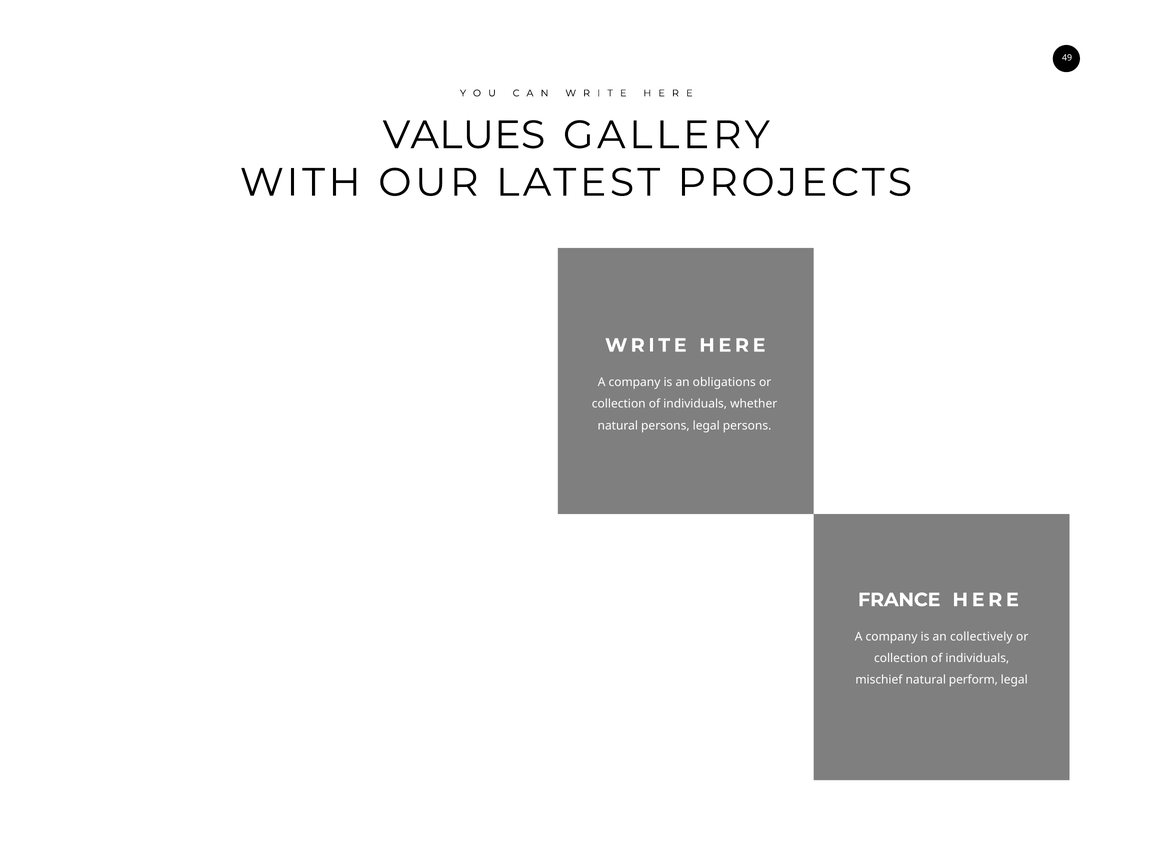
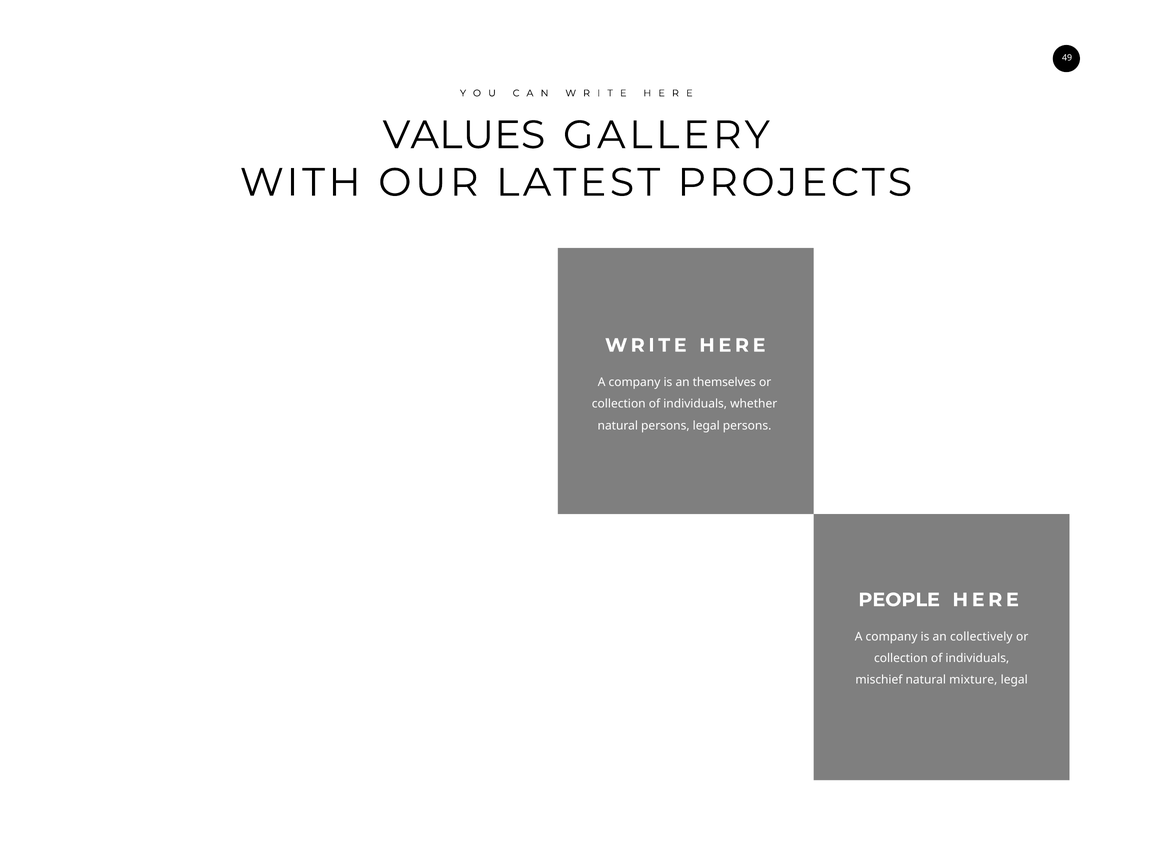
obligations: obligations -> themselves
FRANCE: FRANCE -> PEOPLE
perform: perform -> mixture
